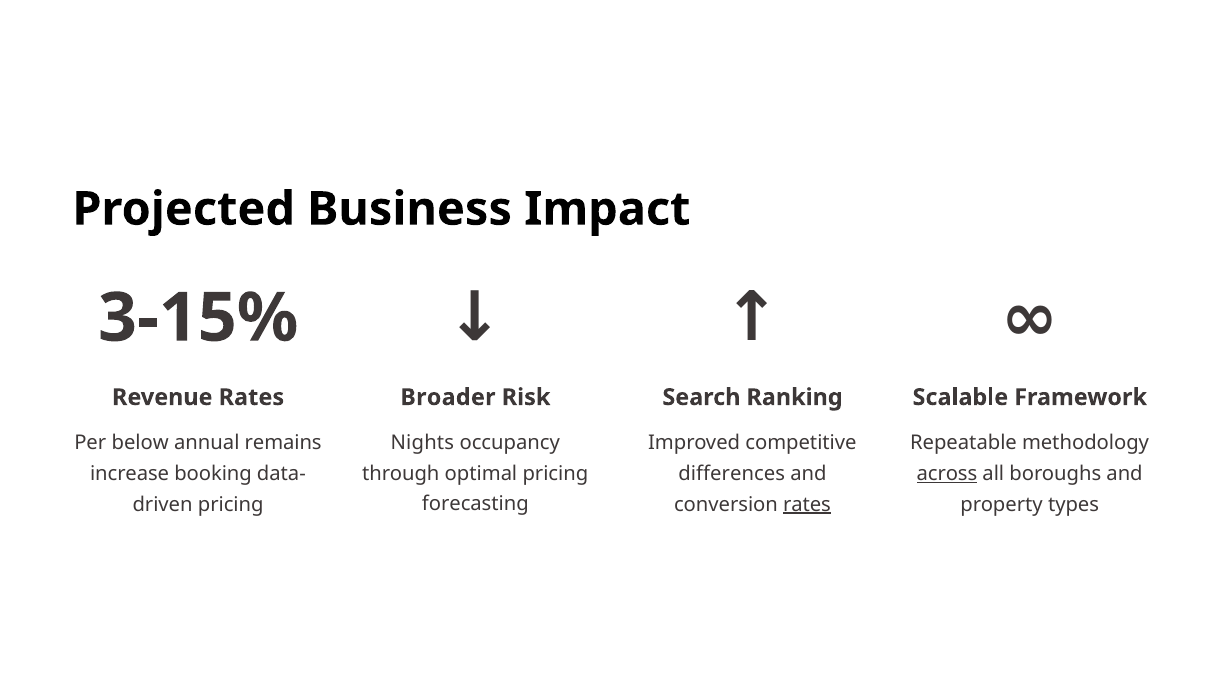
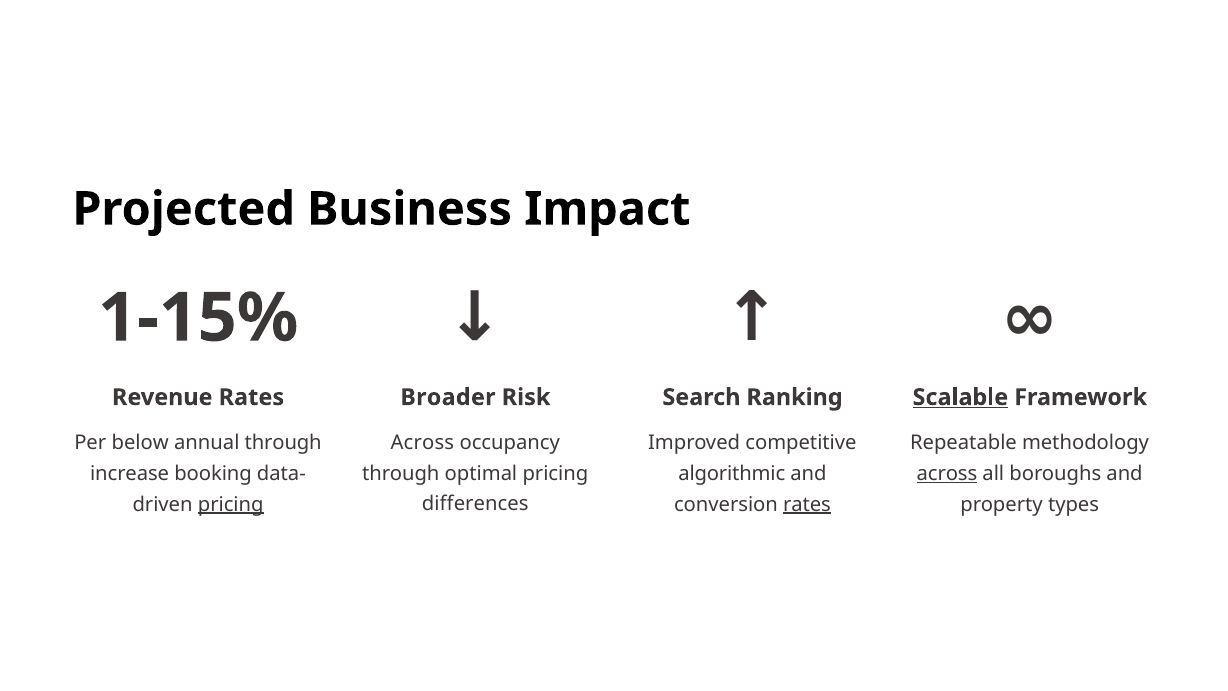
3-15%: 3-15% -> 1-15%
Scalable underline: none -> present
annual remains: remains -> through
Nights at (422, 442): Nights -> Across
differences: differences -> algorithmic
pricing at (231, 504) underline: none -> present
forecasting: forecasting -> differences
